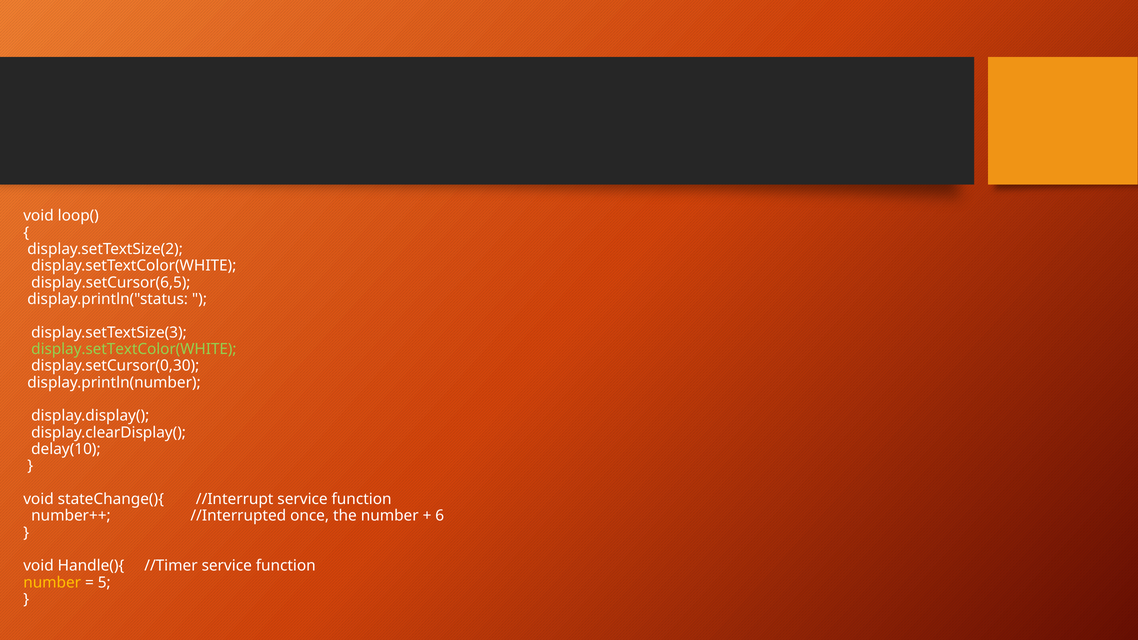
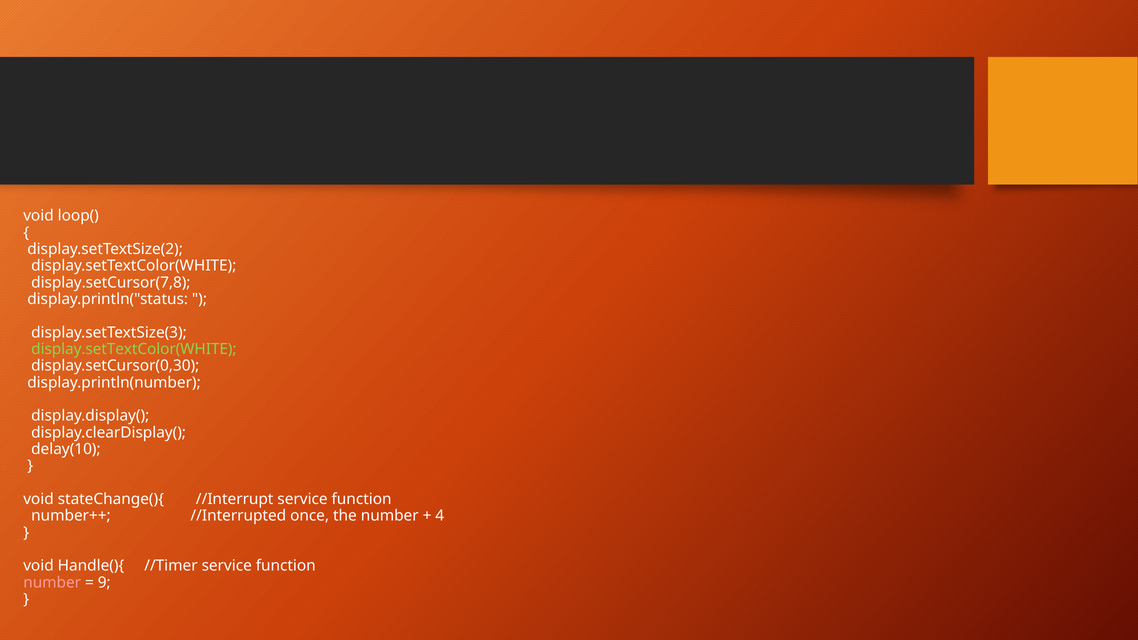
display.setCursor(6,5: display.setCursor(6,5 -> display.setCursor(7,8
6: 6 -> 4
number at (52, 583) colour: yellow -> pink
5: 5 -> 9
